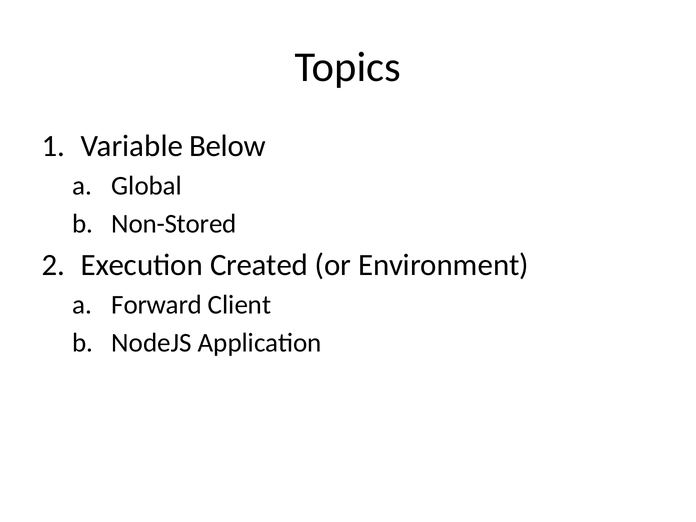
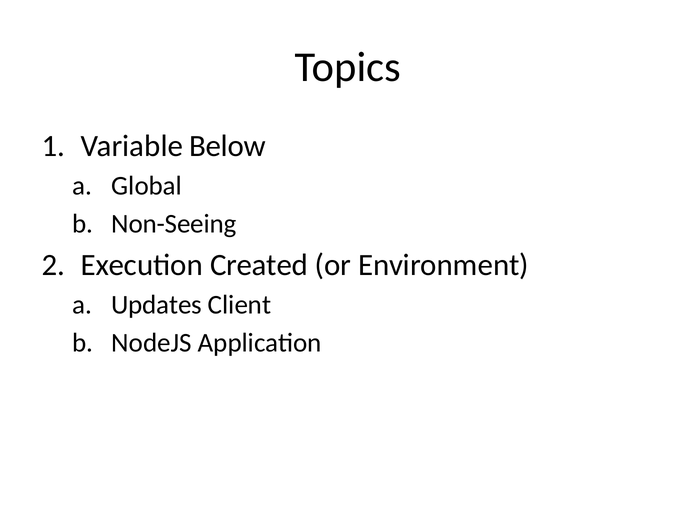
Non-Stored: Non-Stored -> Non-Seeing
Forward: Forward -> Updates
